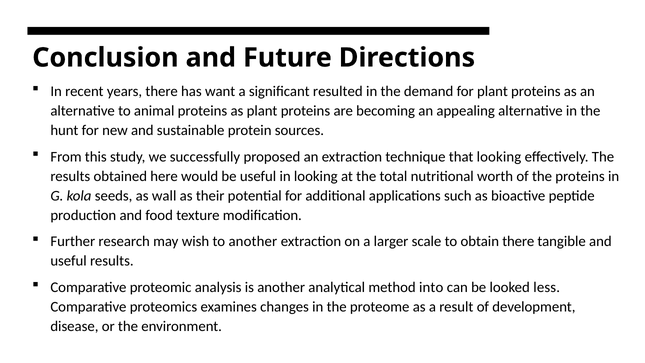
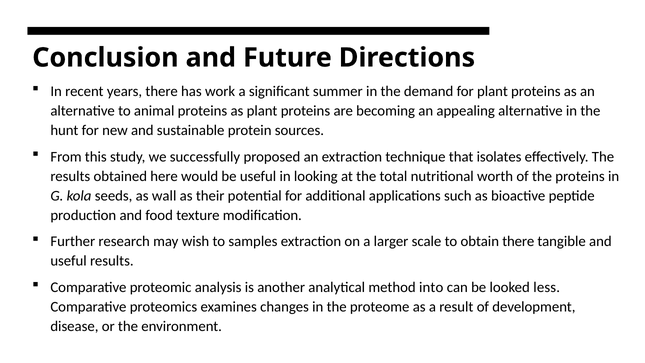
want: want -> work
resulted: resulted -> summer
that looking: looking -> isolates
to another: another -> samples
